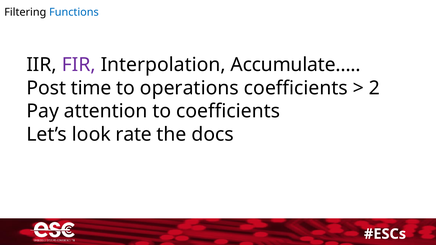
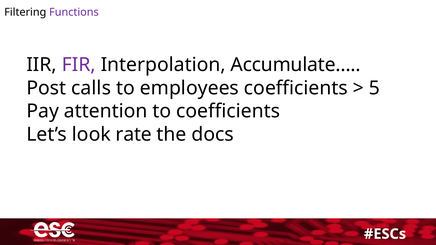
Functions colour: blue -> purple
time: time -> calls
operations: operations -> employees
2: 2 -> 5
